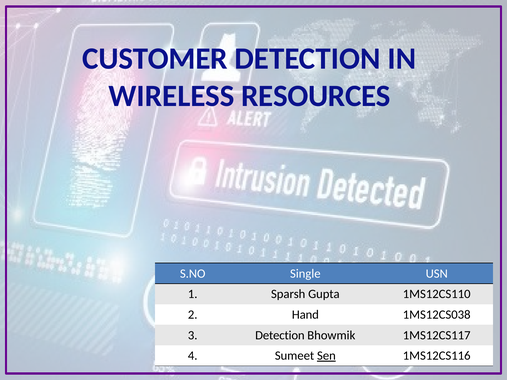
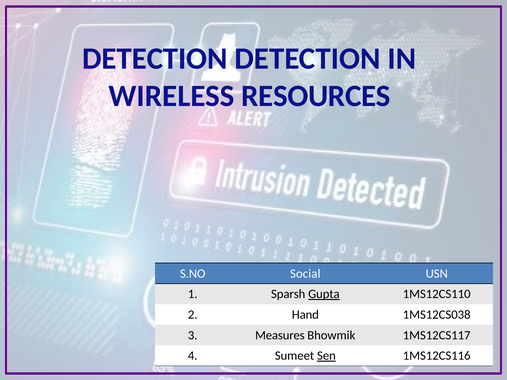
CUSTOMER at (155, 59): CUSTOMER -> DETECTION
Single: Single -> Social
Gupta underline: none -> present
3 Detection: Detection -> Measures
